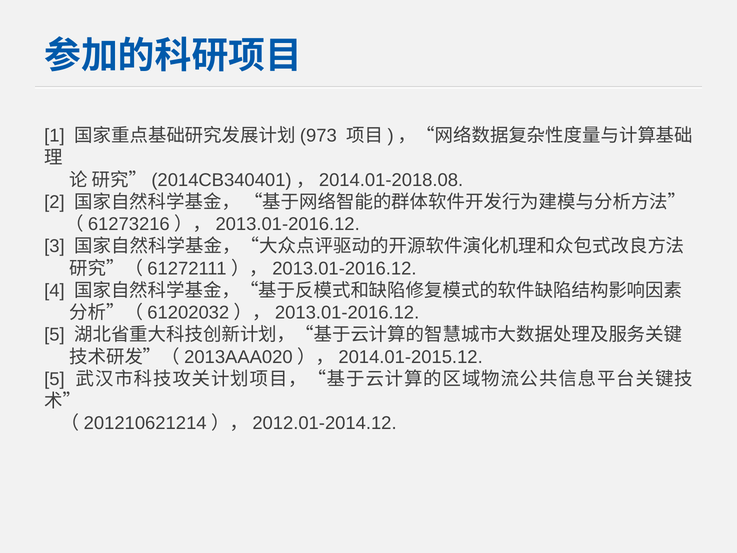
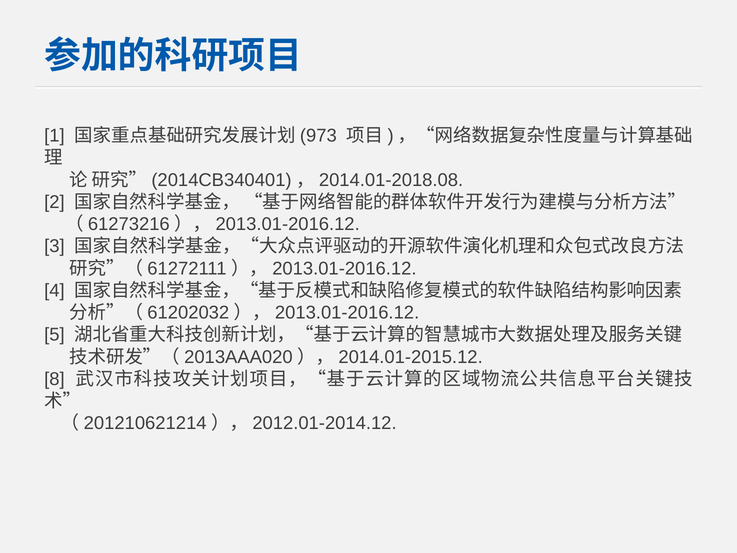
5 at (54, 379): 5 -> 8
